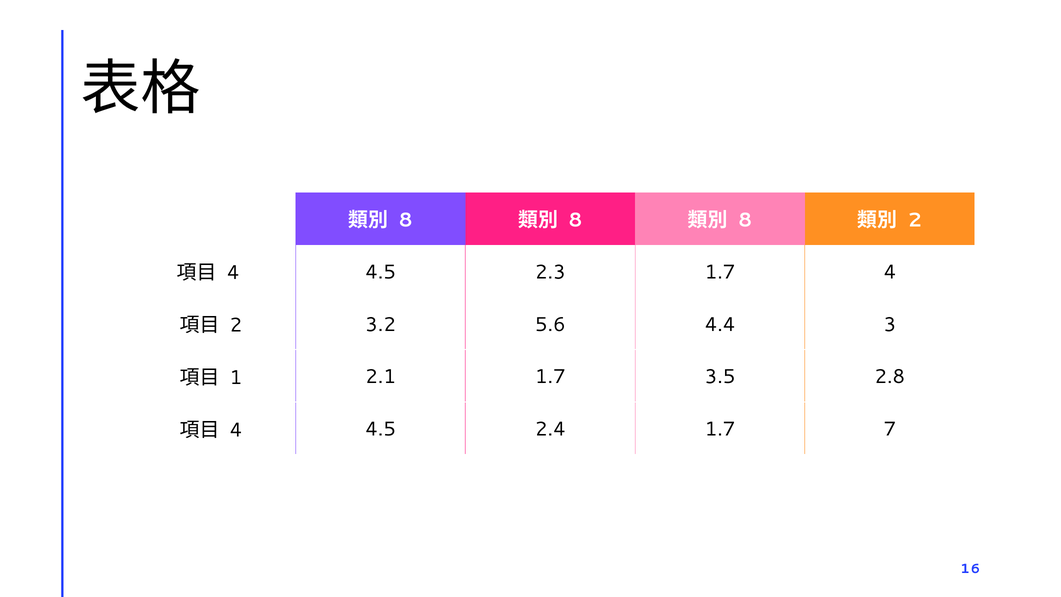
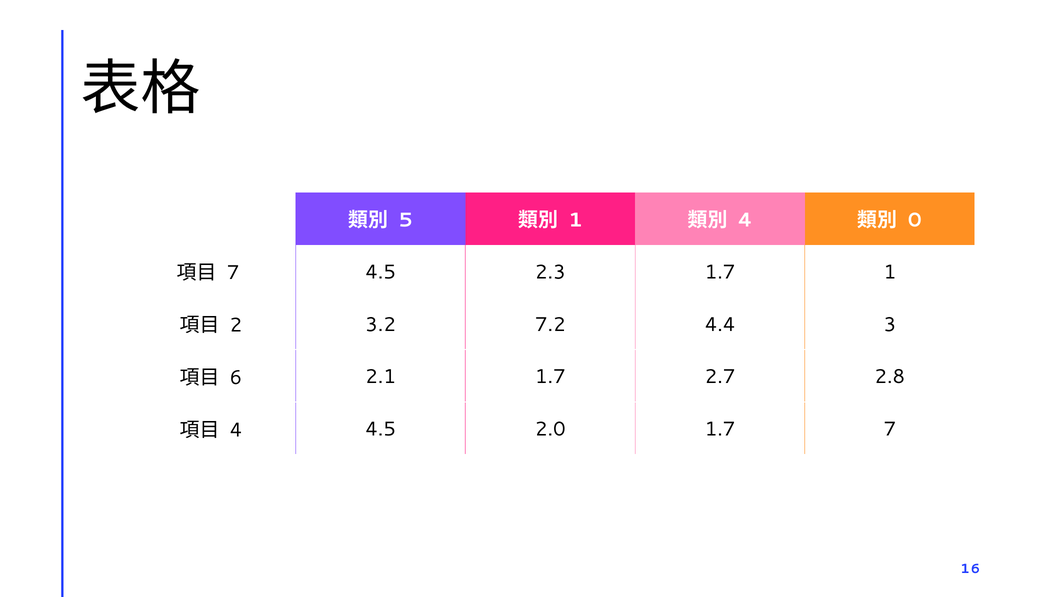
8 at (406, 220): 8 -> 5
8 at (575, 220): 8 -> 1
8 at (745, 220): 8 -> 4
2 at (915, 220): 2 -> 0
4 at (233, 273): 4 -> 7
1.7 4: 4 -> 1
5.6: 5.6 -> 7.2
1: 1 -> 6
3.5: 3.5 -> 2.7
2.4: 2.4 -> 2.0
